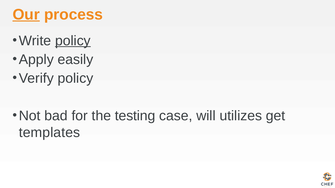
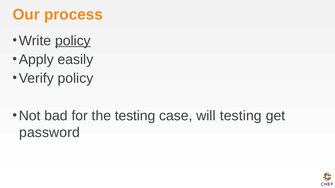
Our underline: present -> none
will utilizes: utilizes -> testing
templates: templates -> password
